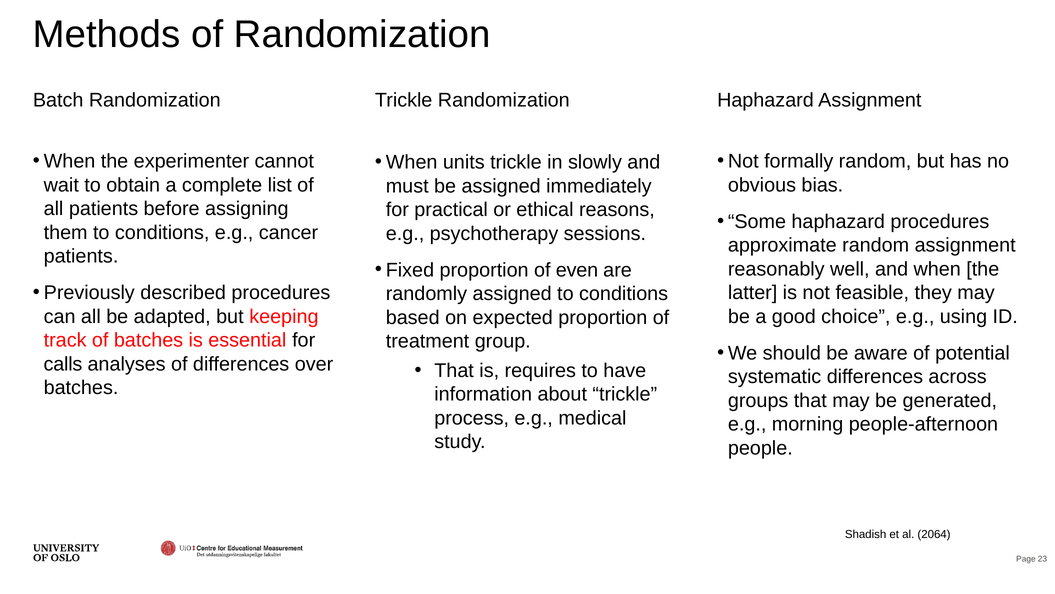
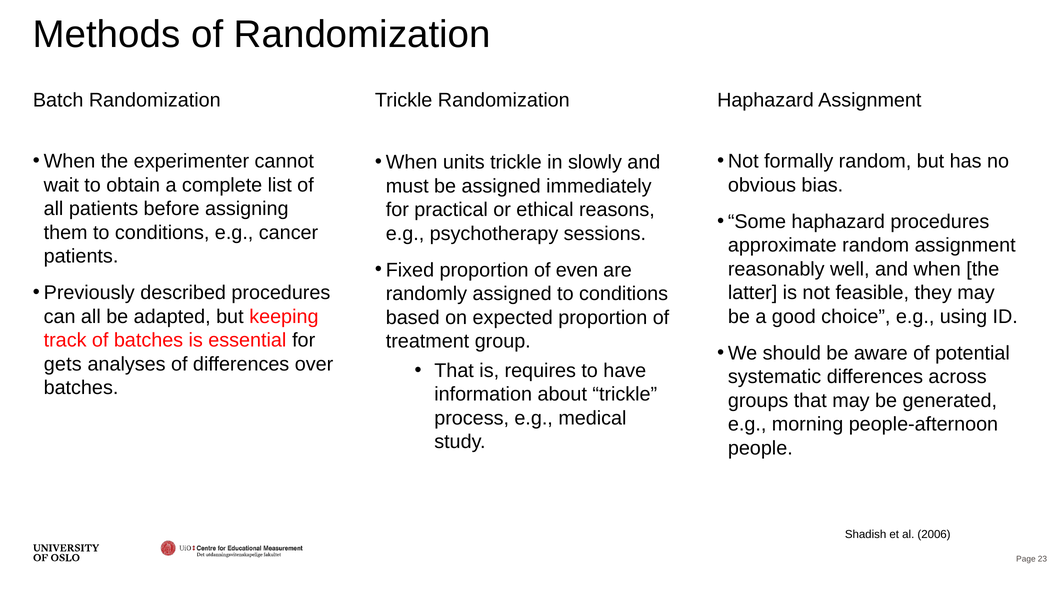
calls: calls -> gets
2064: 2064 -> 2006
